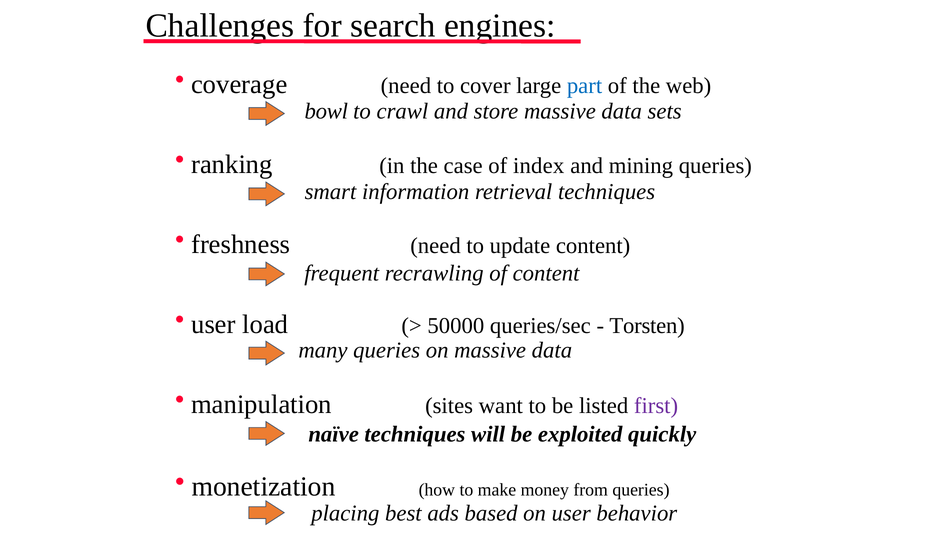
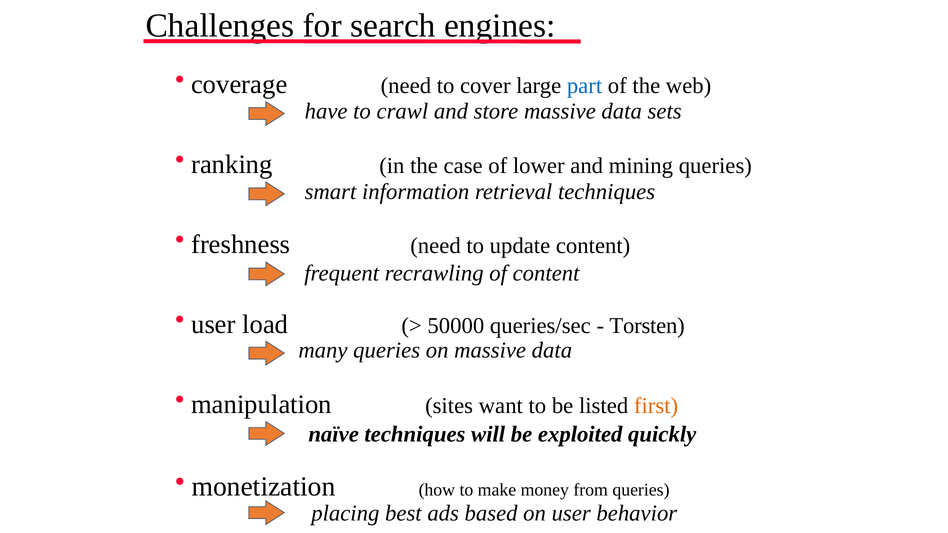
bowl: bowl -> have
index: index -> lower
first colour: purple -> orange
